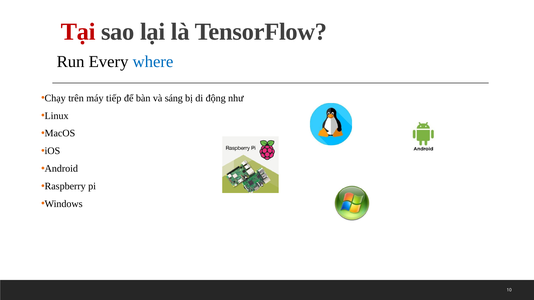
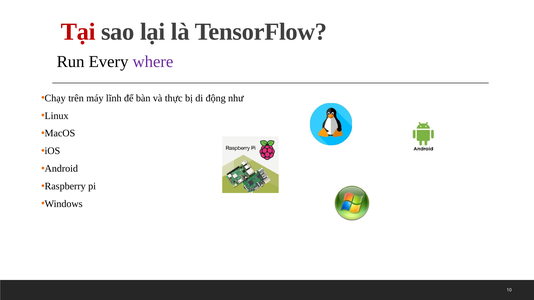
where colour: blue -> purple
tiếp: tiếp -> lĩnh
sáng: sáng -> thực
